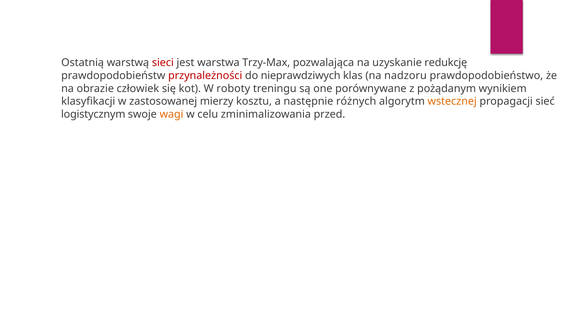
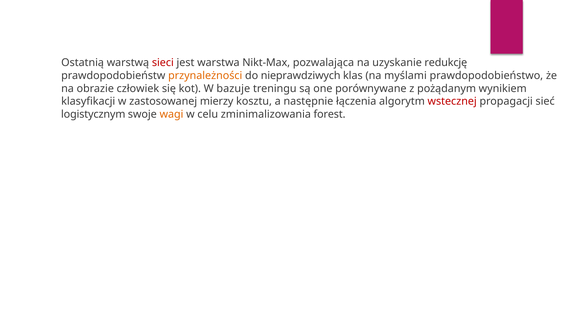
Trzy-Max: Trzy-Max -> Nikt-Max
przynależności colour: red -> orange
nadzoru: nadzoru -> myślami
roboty: roboty -> bazuje
różnych: różnych -> łączenia
wstecznej colour: orange -> red
przed: przed -> forest
